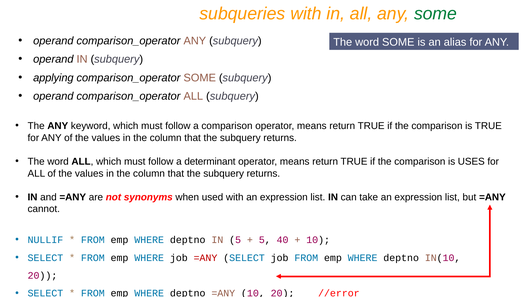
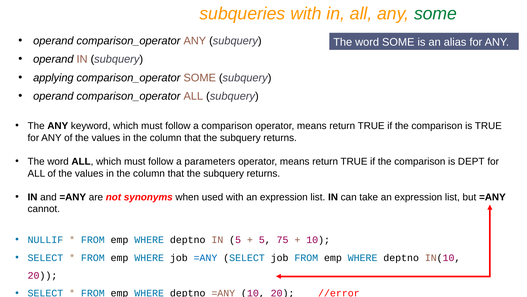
determinant: determinant -> parameters
USES: USES -> DEPT
40: 40 -> 75
=ANY at (205, 257) colour: red -> blue
